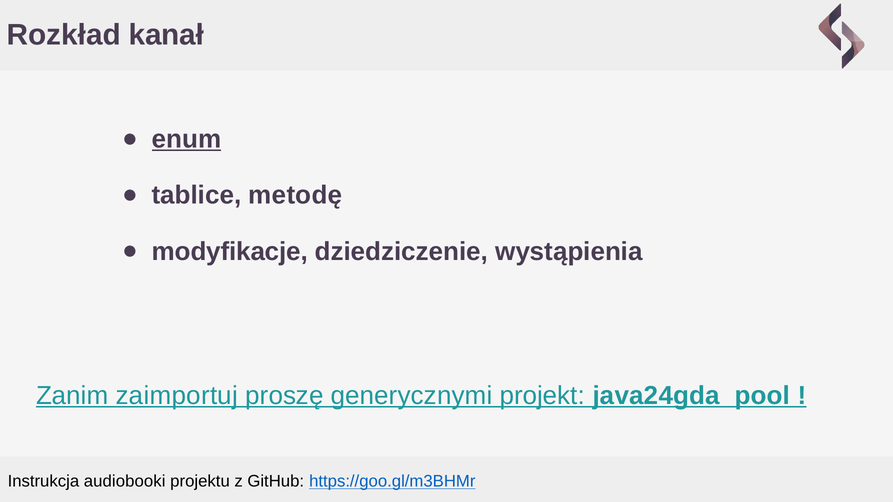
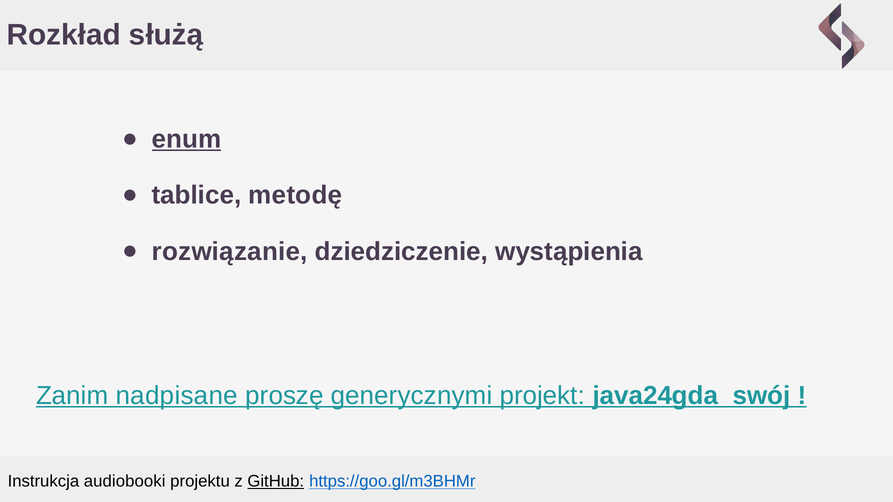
kanał: kanał -> służą
modyfikacje: modyfikacje -> rozwiązanie
zaimportuj: zaimportuj -> nadpisane
java24gda_pool: java24gda_pool -> java24gda_swój
GitHub underline: none -> present
